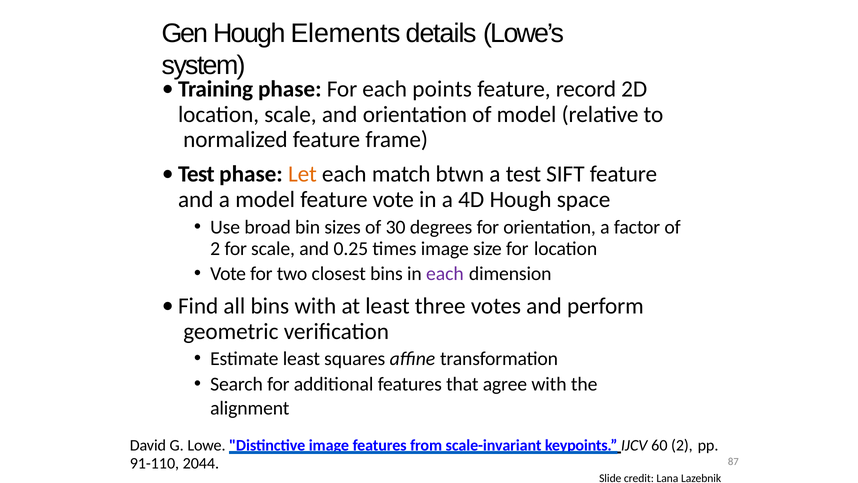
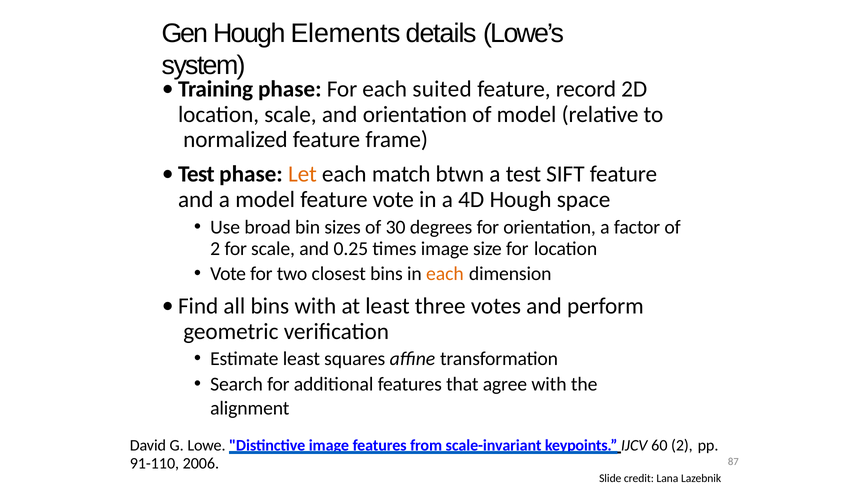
points: points -> suited
each at (445, 274) colour: purple -> orange
2044: 2044 -> 2006
